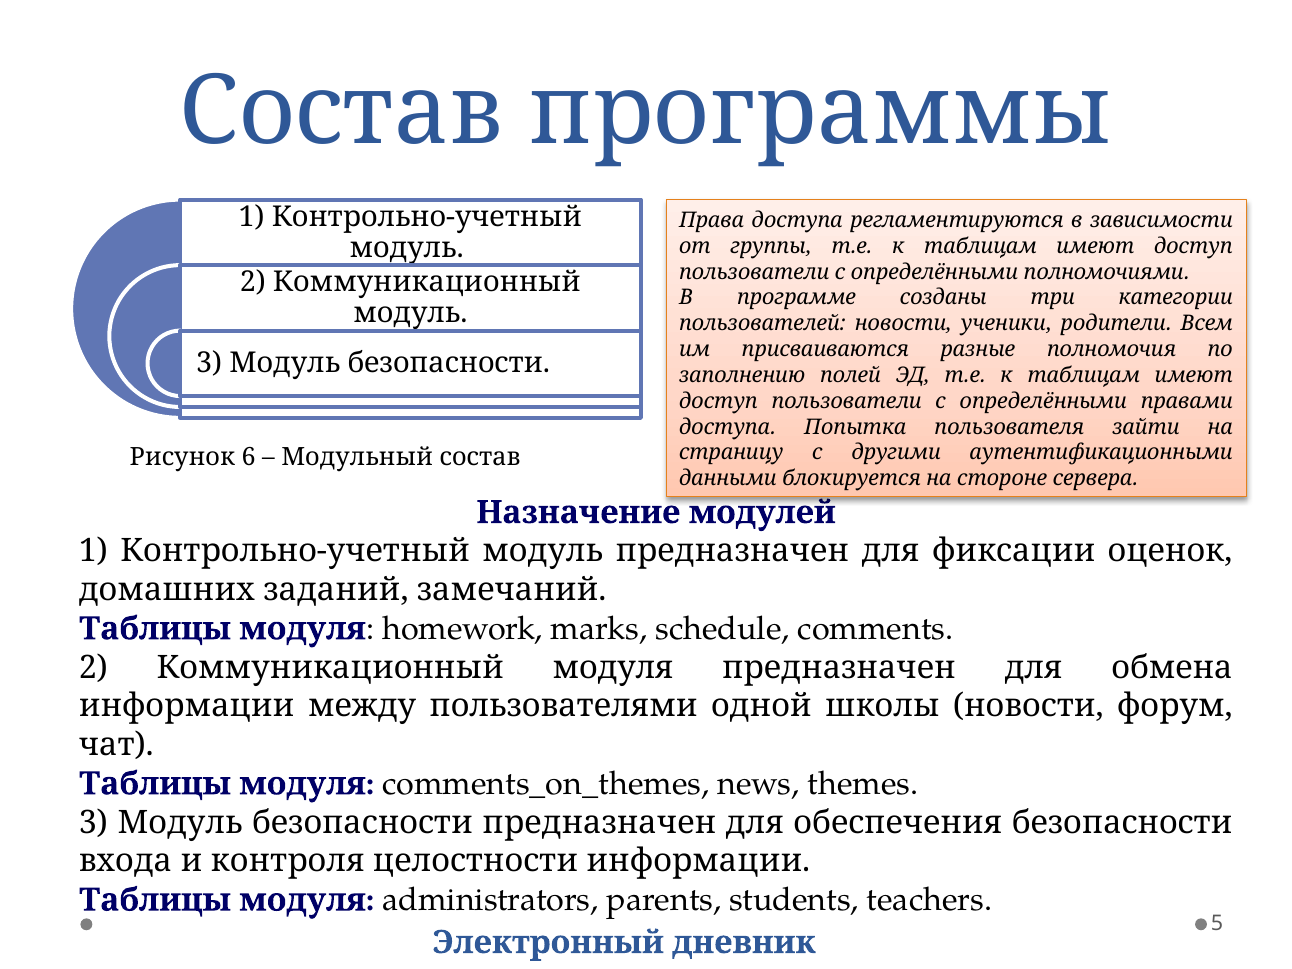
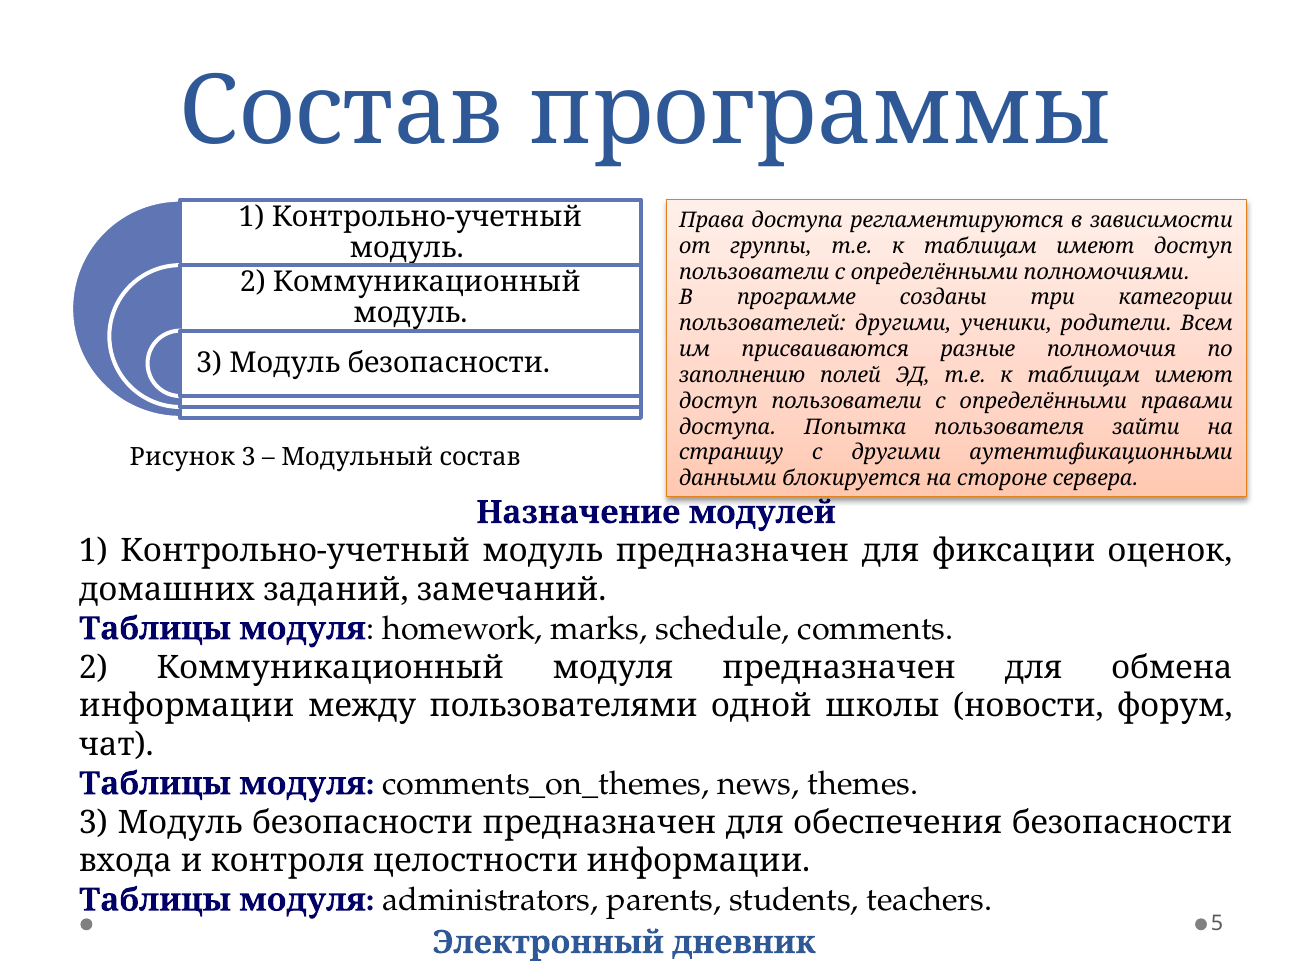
пользователей новости: новости -> другими
Рисунок 6: 6 -> 3
